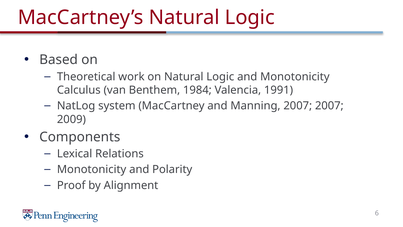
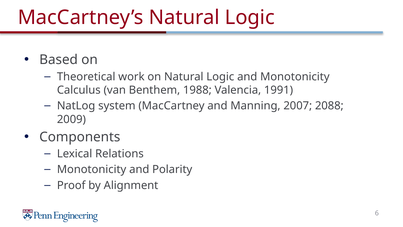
1984: 1984 -> 1988
2007 2007: 2007 -> 2088
